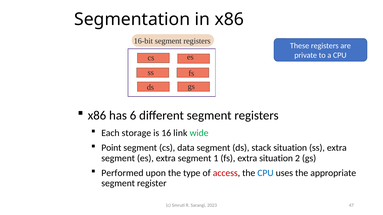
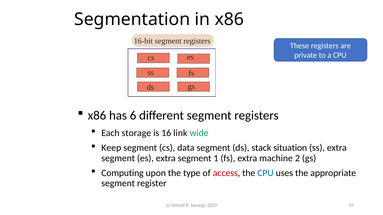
Point: Point -> Keep
extra situation: situation -> machine
Performed: Performed -> Computing
